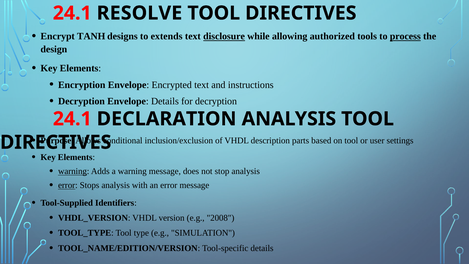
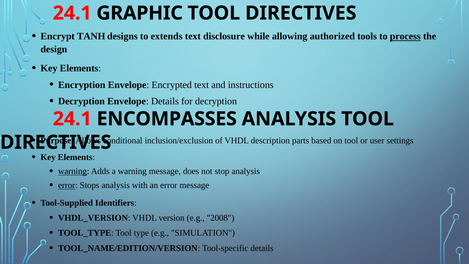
RESOLVE: RESOLVE -> GRAPHIC
disclosure underline: present -> none
DECLARATION: DECLARATION -> ENCOMPASSES
